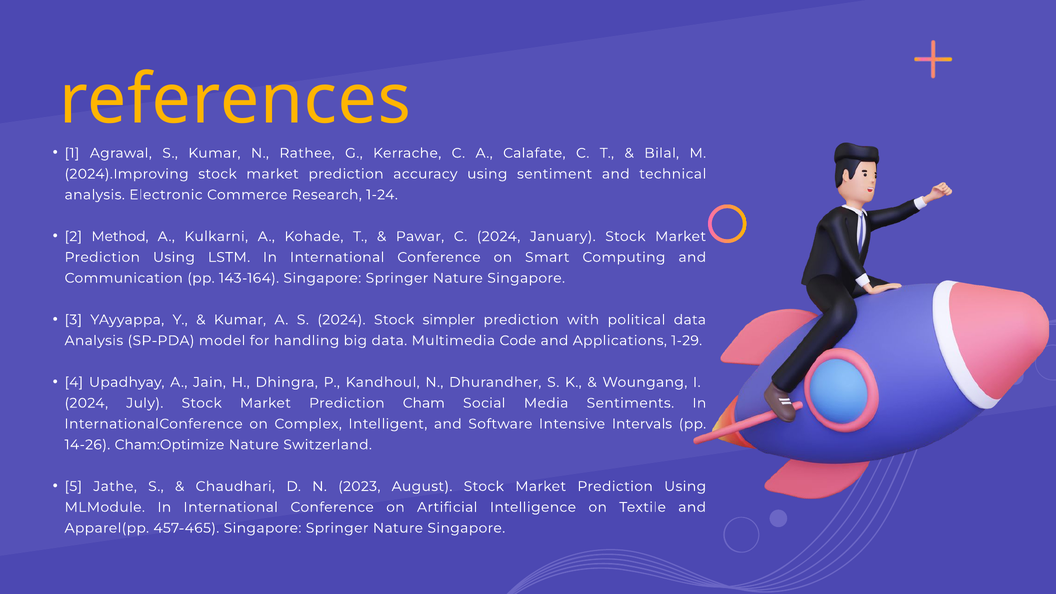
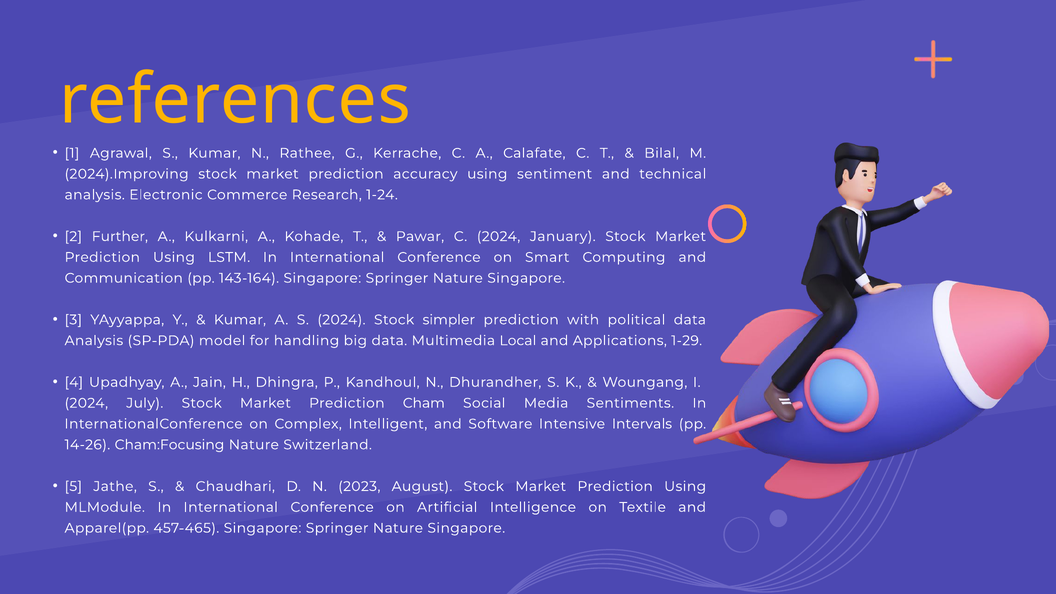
Method: Method -> Further
Code: Code -> Local
Cham:Optimize: Cham:Optimize -> Cham:Focusing
